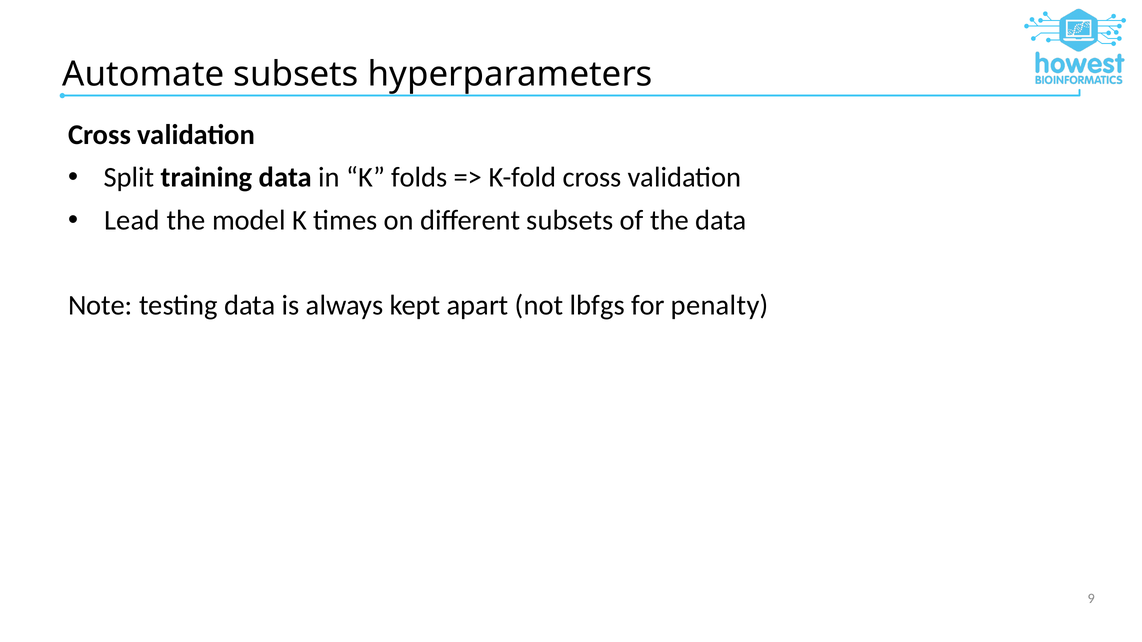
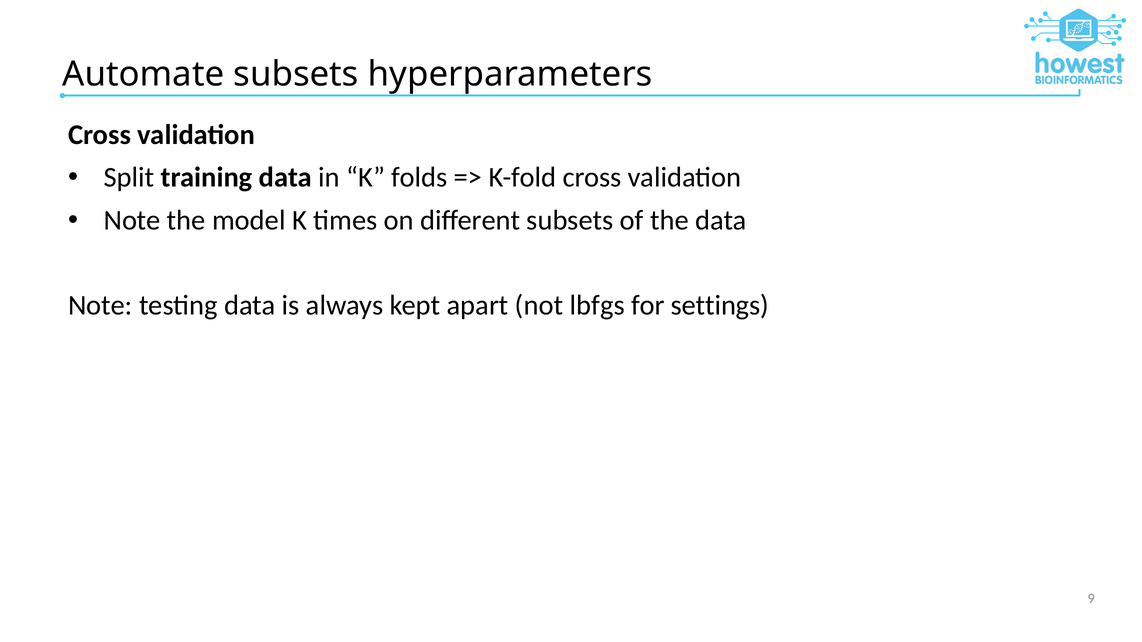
Lead at (132, 220): Lead -> Note
penalty: penalty -> settings
